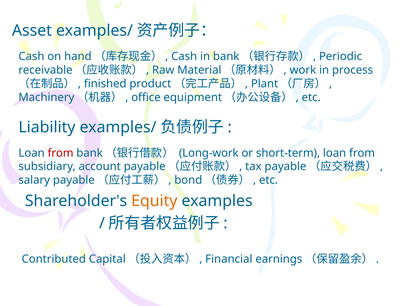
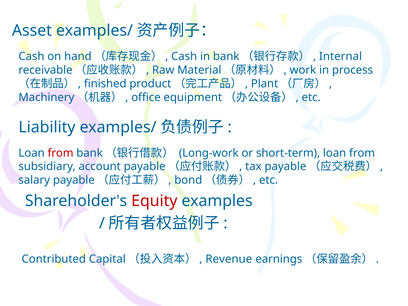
Periodic: Periodic -> Internal
Equity colour: orange -> red
Financial: Financial -> Revenue
